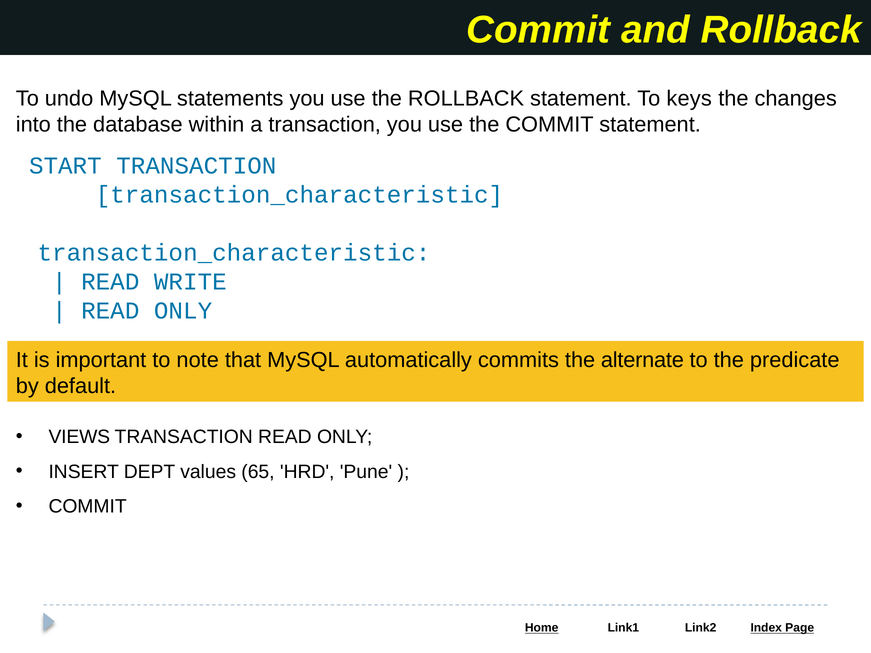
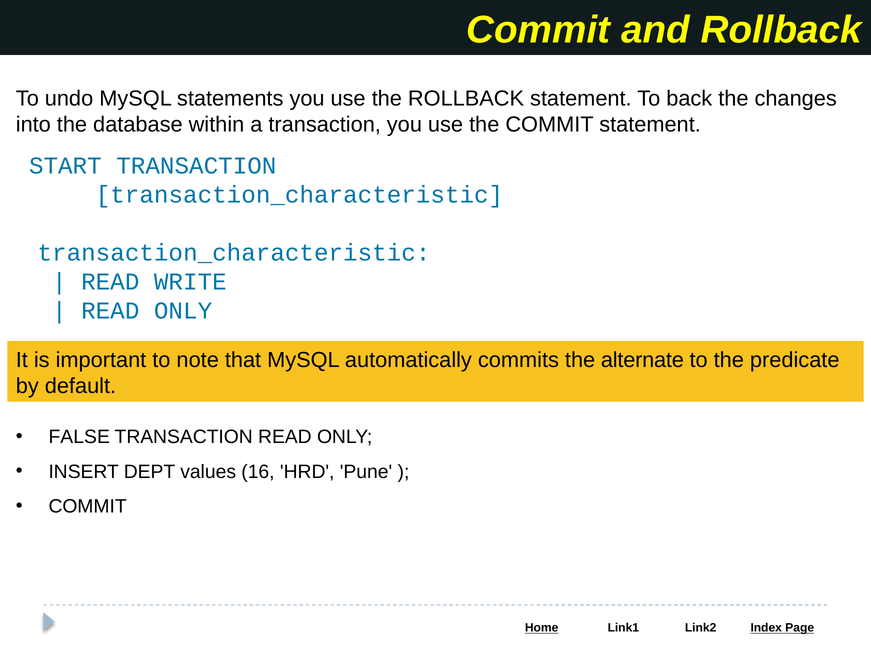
keys: keys -> back
VIEWS: VIEWS -> FALSE
65: 65 -> 16
